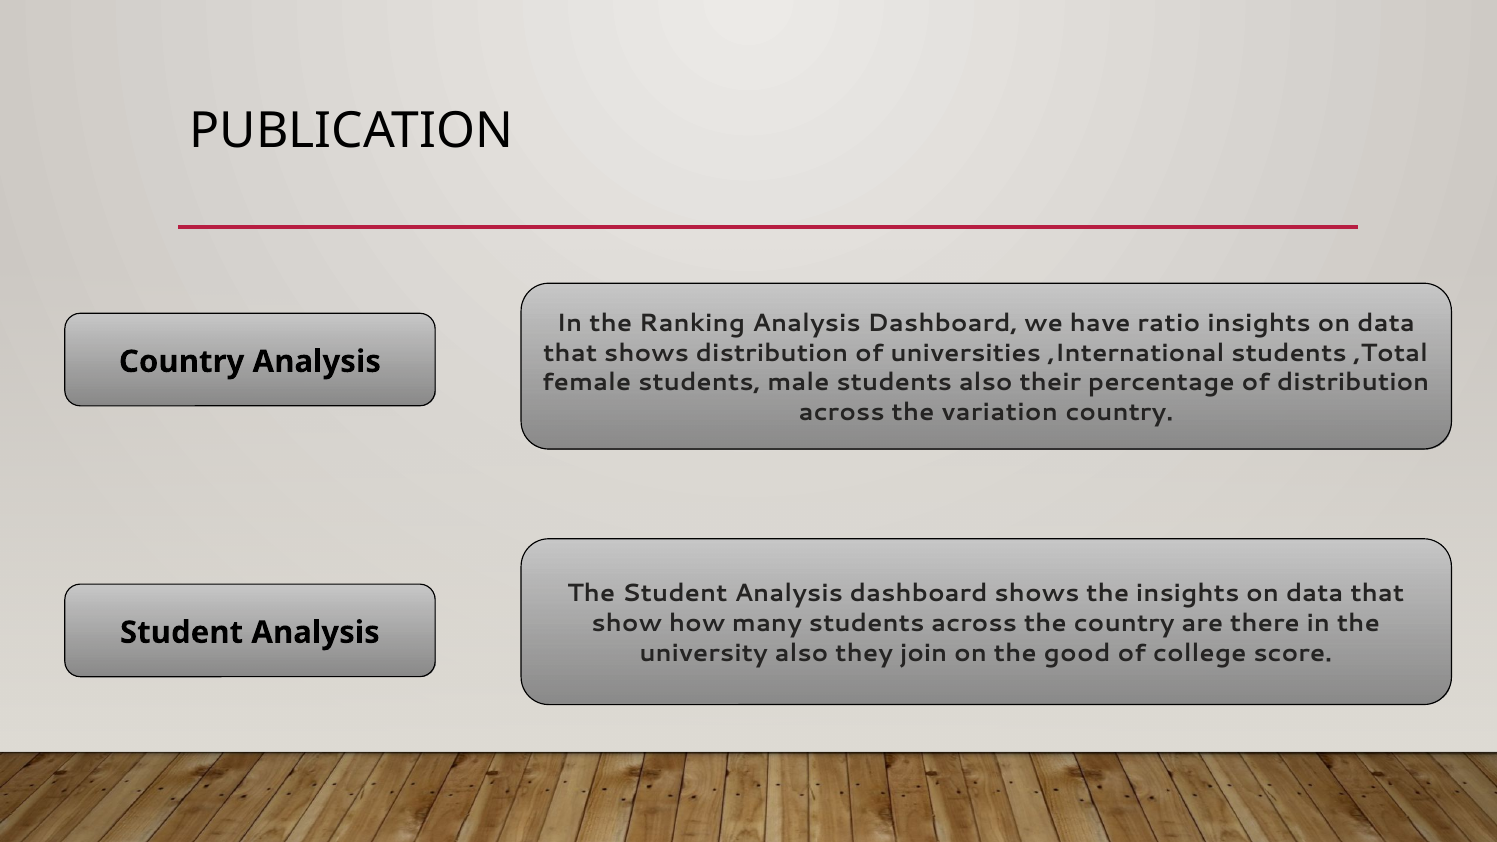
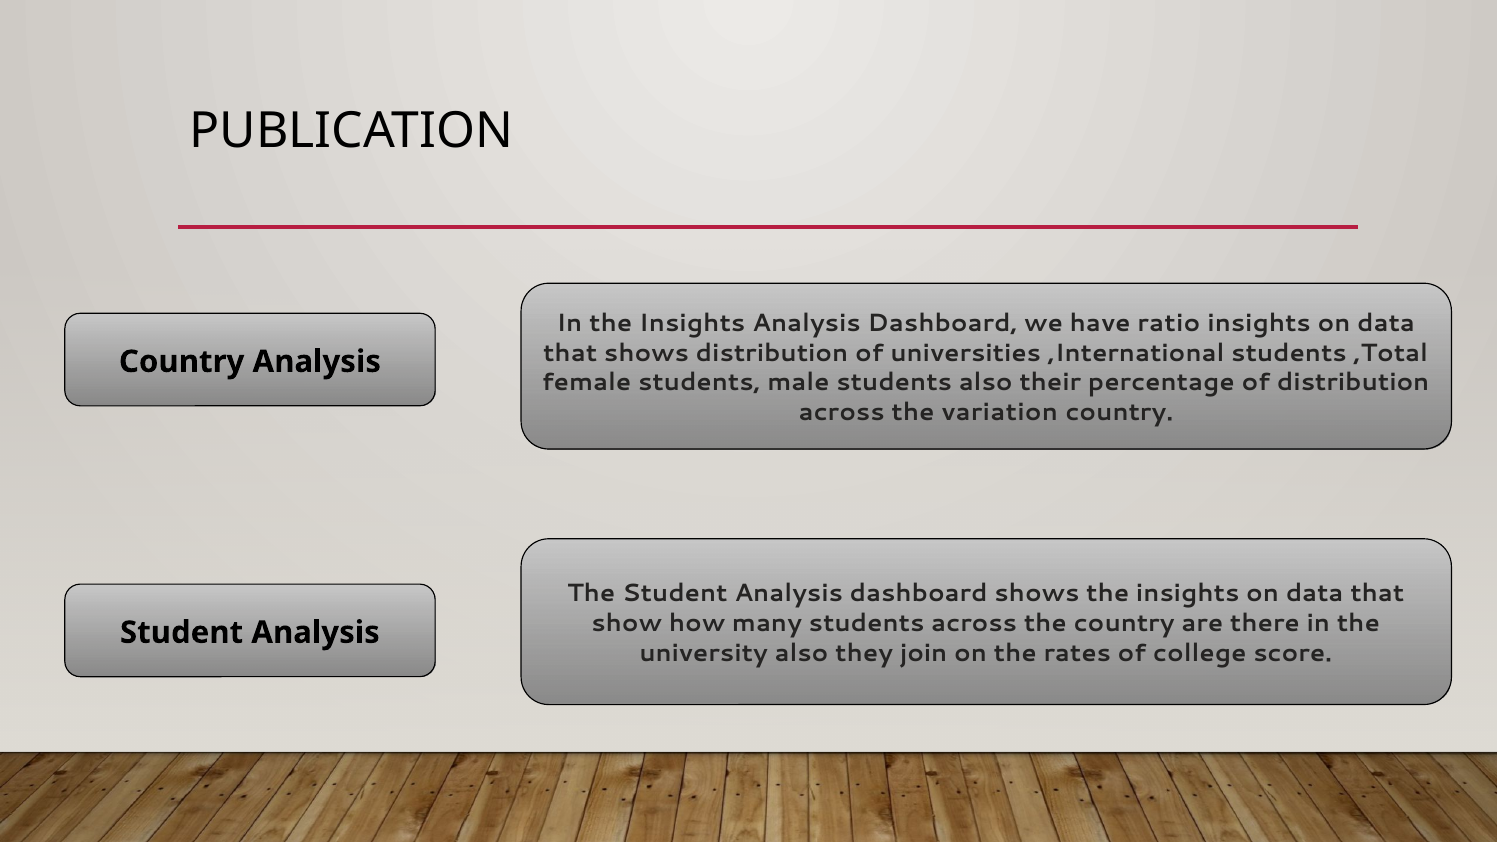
In the Ranking: Ranking -> Insights
good: good -> rates
